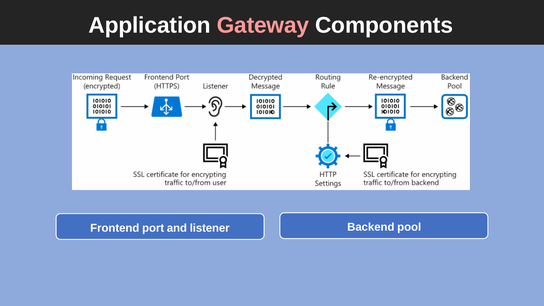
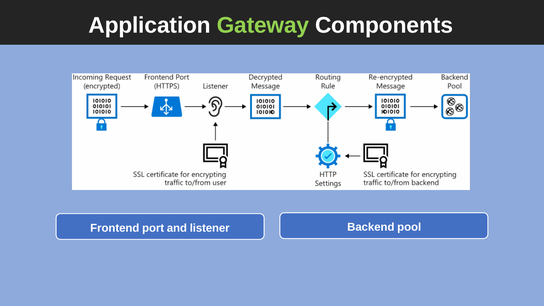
Gateway colour: pink -> light green
